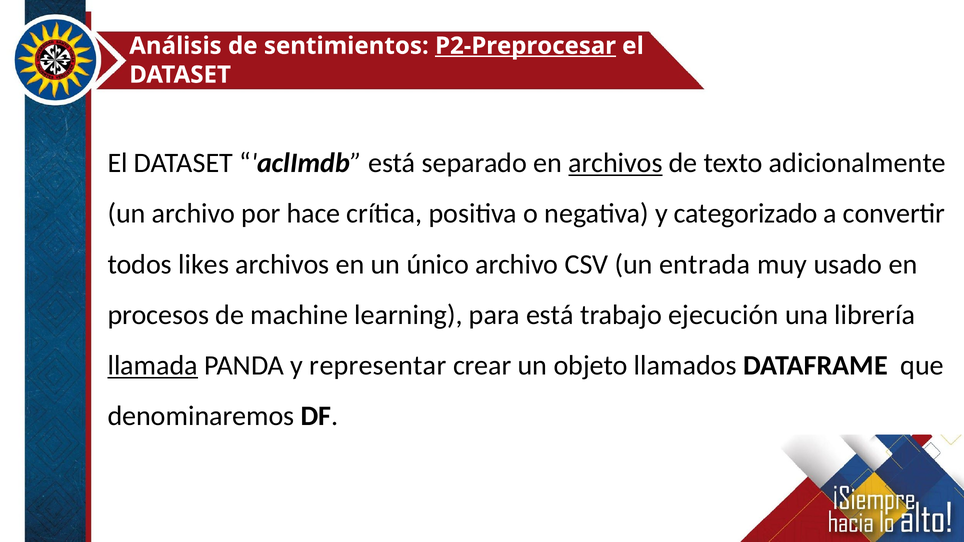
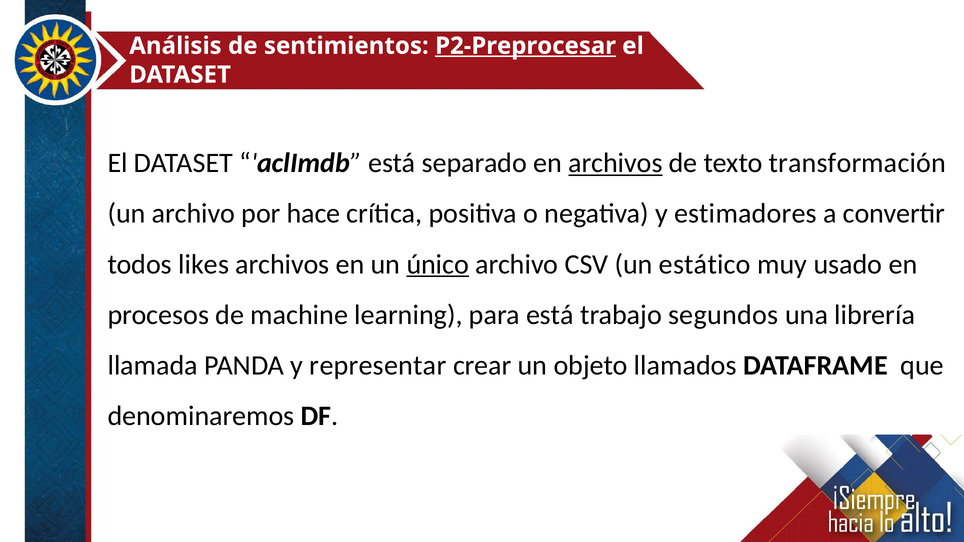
adicionalmente: adicionalmente -> transformación
categorizado: categorizado -> estimadores
único underline: none -> present
entrada: entrada -> estático
ejecución: ejecución -> segundos
llamada underline: present -> none
